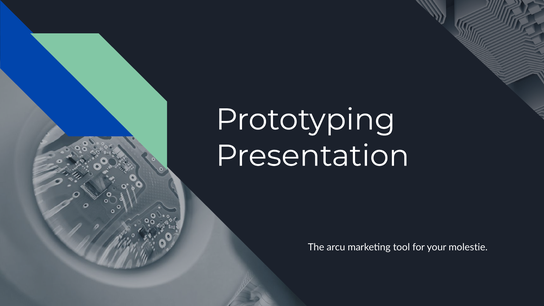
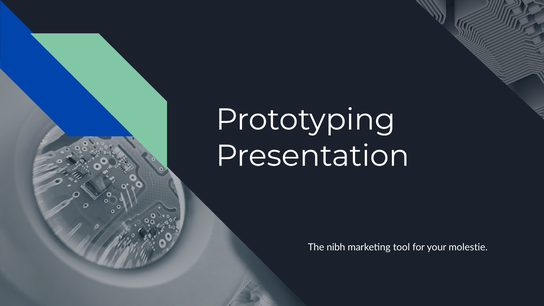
arcu: arcu -> nibh
